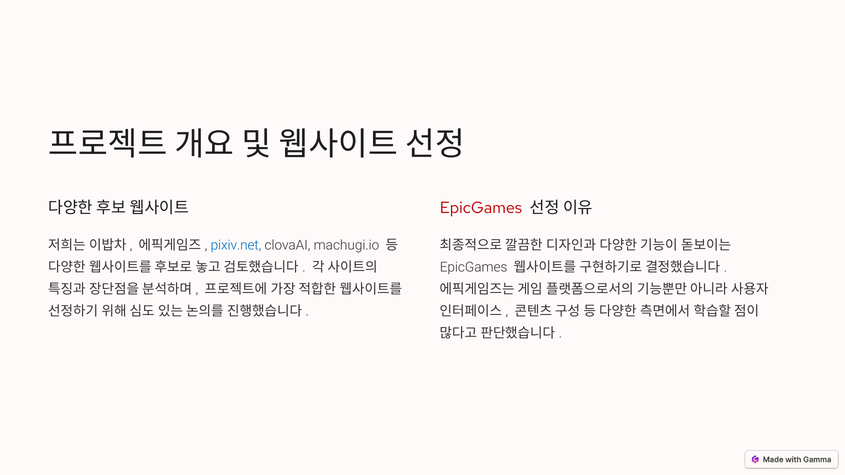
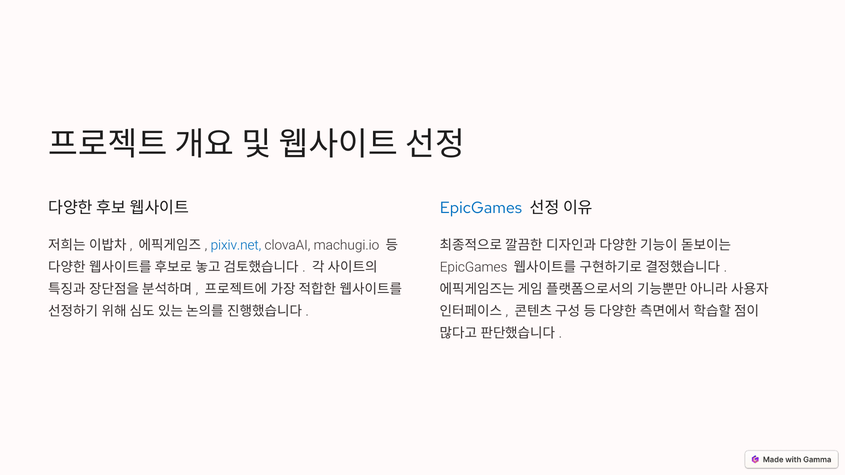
EpicGames at (481, 208) colour: red -> blue
